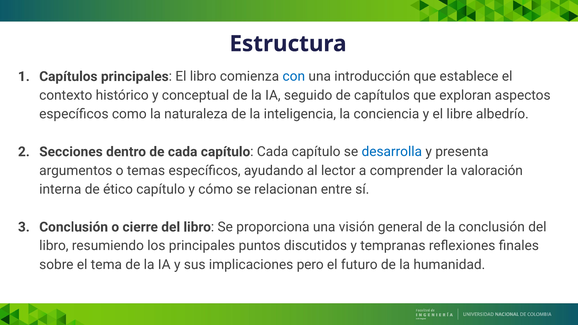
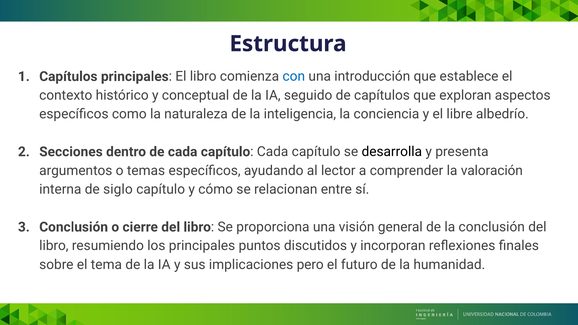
desarrolla colour: blue -> black
ético: ético -> siglo
tempranas: tempranas -> incorporan
